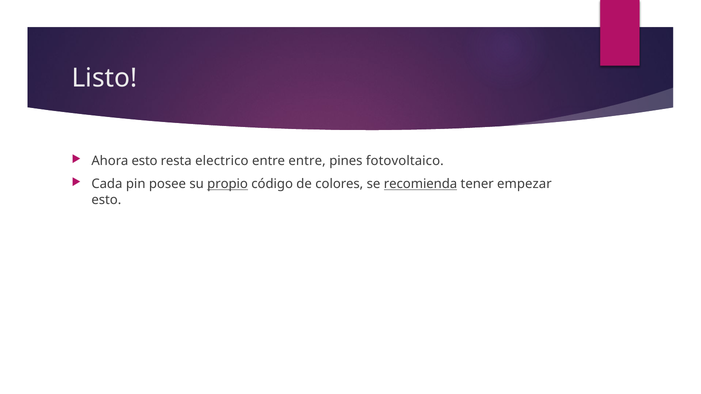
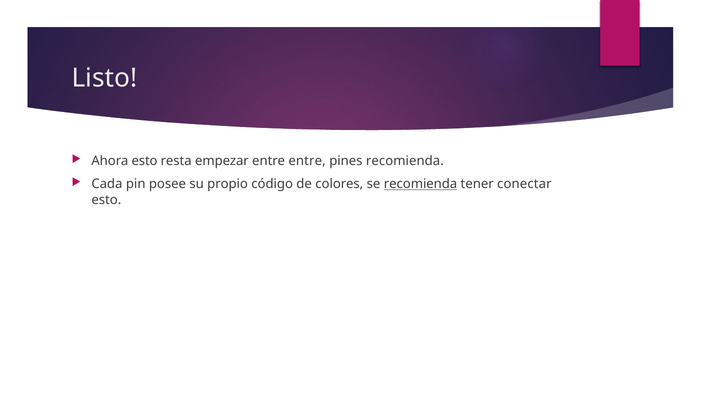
electrico: electrico -> empezar
pines fotovoltaico: fotovoltaico -> recomienda
propio underline: present -> none
empezar: empezar -> conectar
